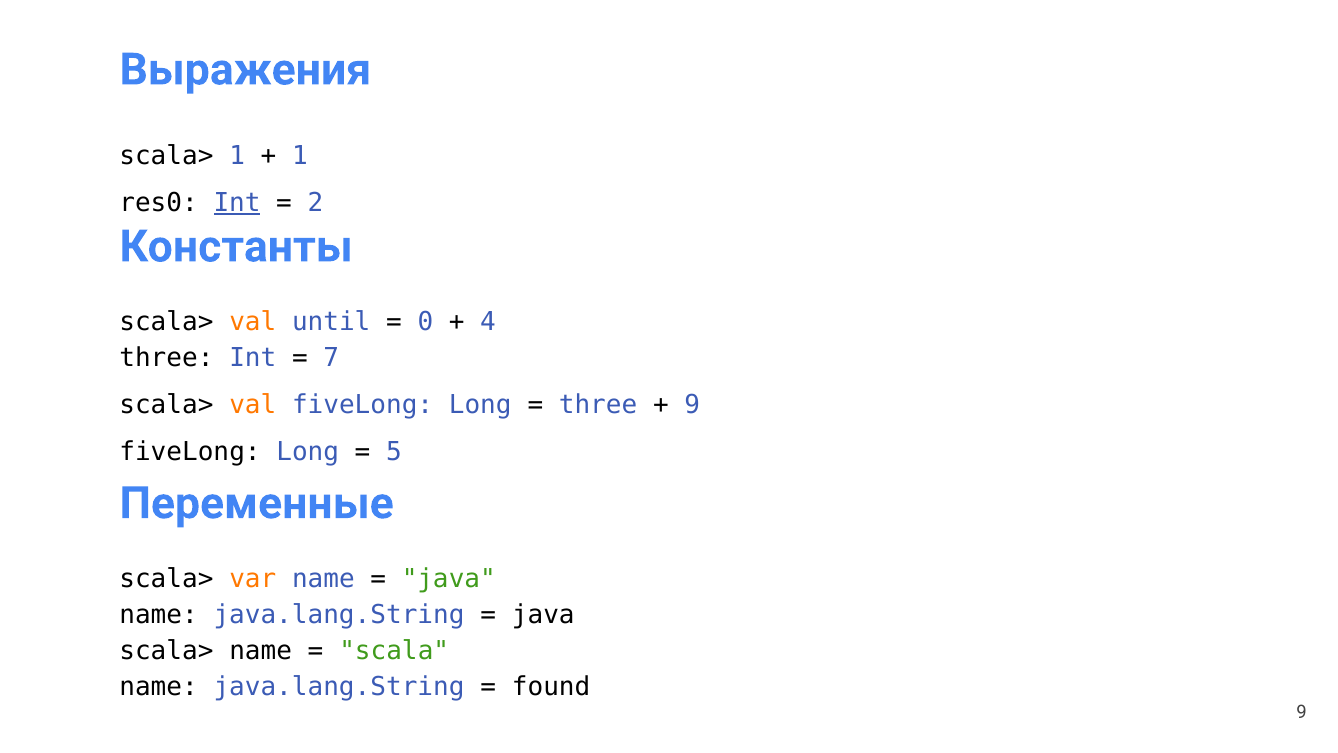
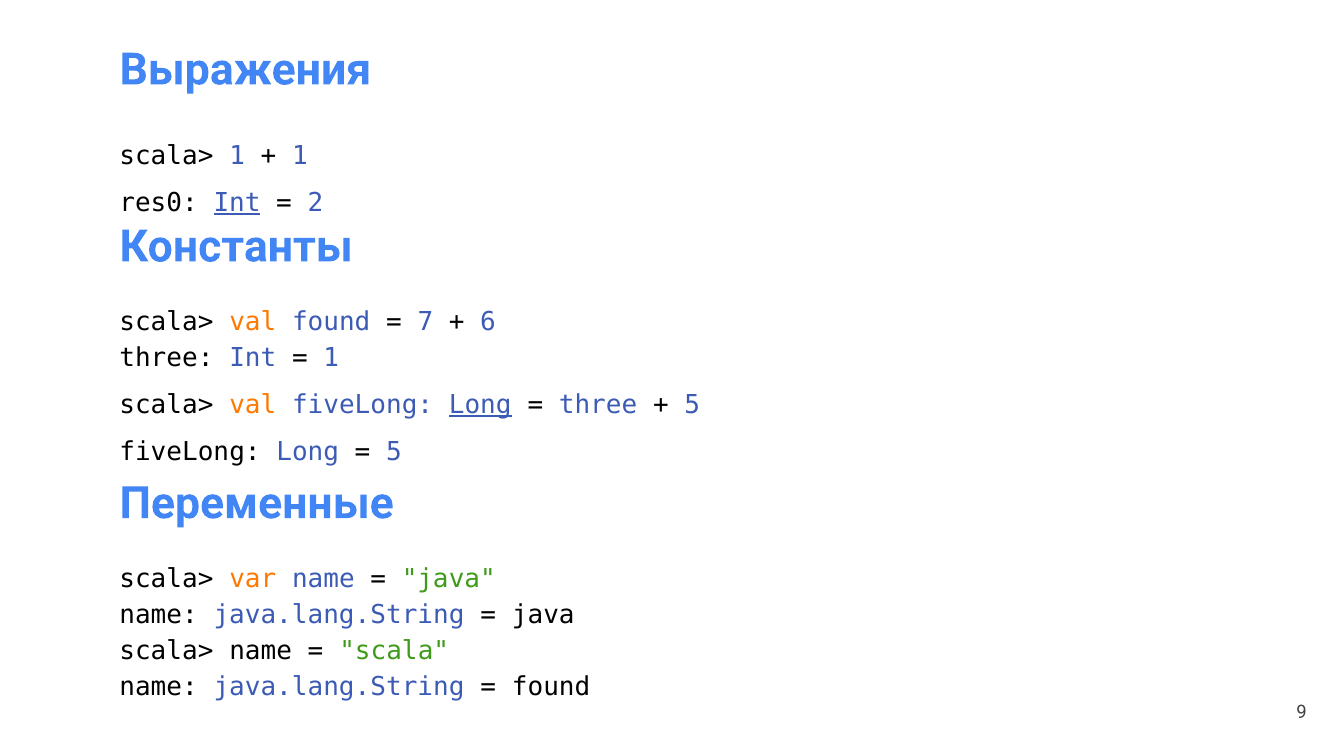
val until: until -> found
0: 0 -> 7
4: 4 -> 6
7 at (331, 358): 7 -> 1
Long at (480, 405) underline: none -> present
9 at (692, 405): 9 -> 5
